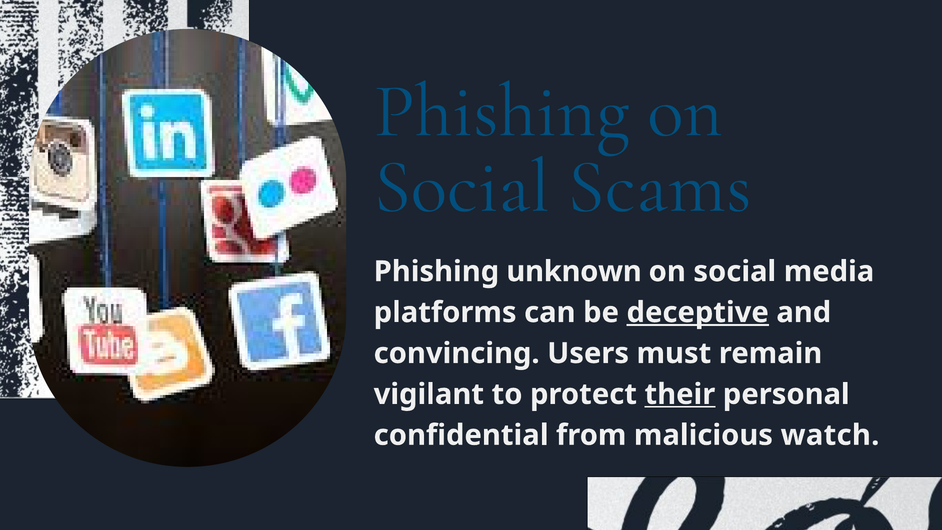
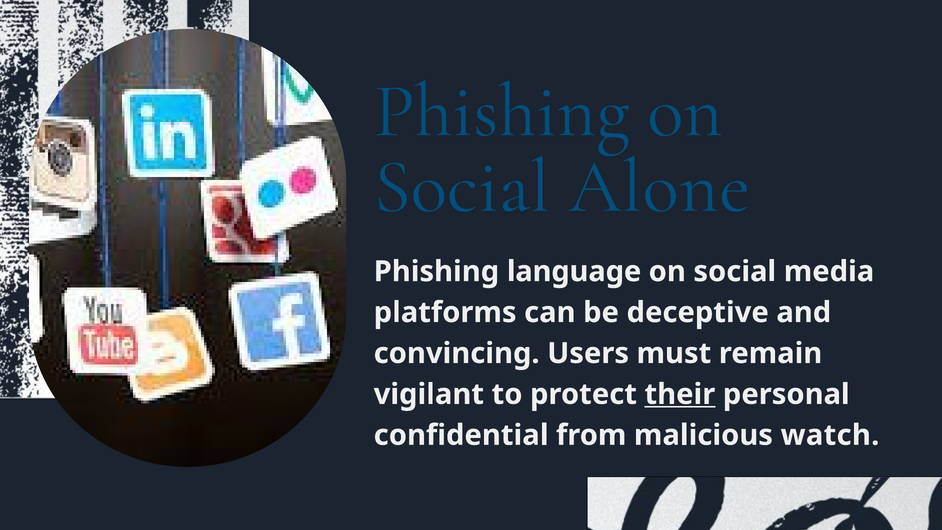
Scams: Scams -> Alone
unknown: unknown -> language
deceptive underline: present -> none
